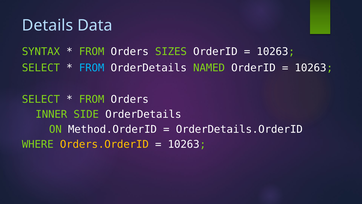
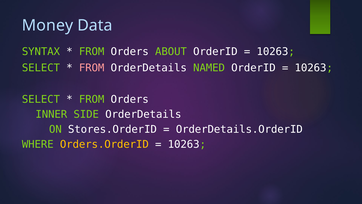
Details: Details -> Money
SIZES: SIZES -> ABOUT
FROM at (92, 68) colour: light blue -> pink
Method.OrderID: Method.OrderID -> Stores.OrderID
